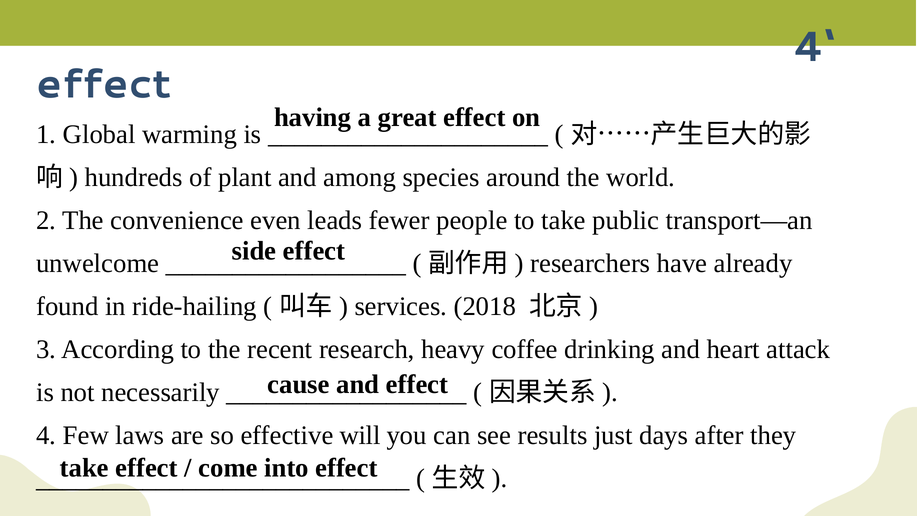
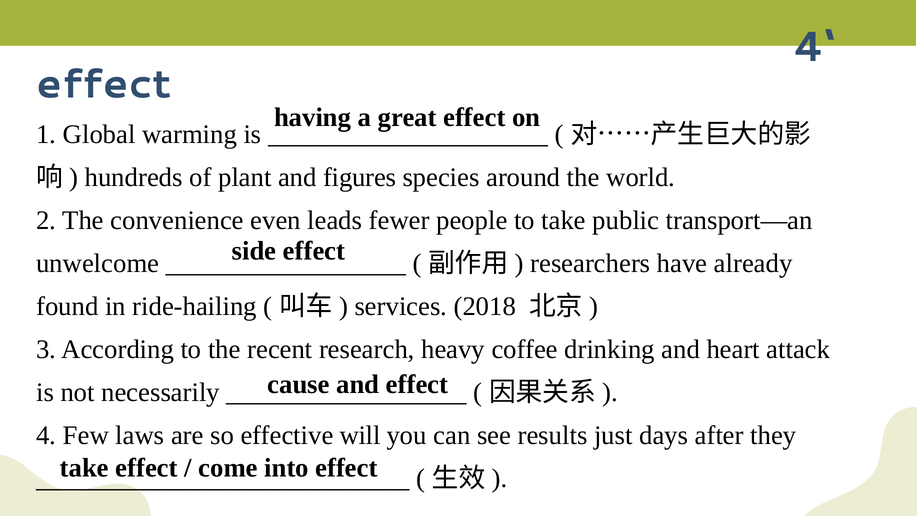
among: among -> figures
